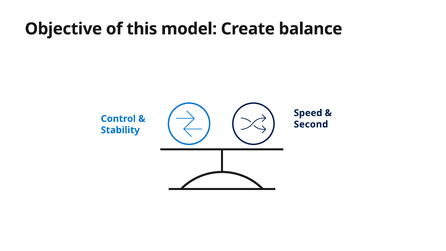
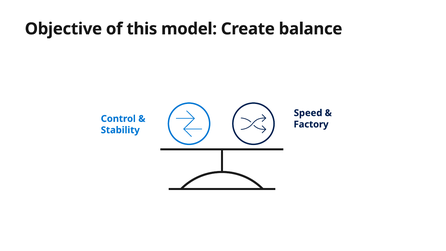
Second: Second -> Factory
